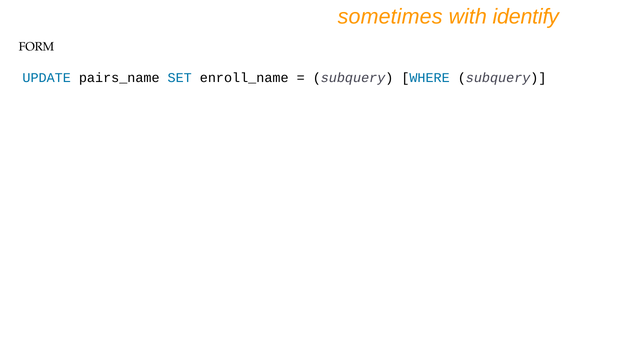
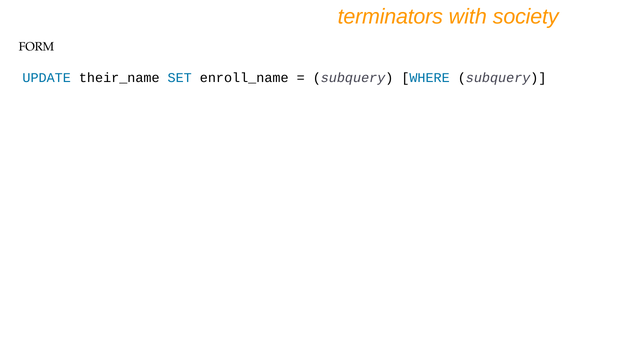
sometimes: sometimes -> terminators
identify: identify -> society
pairs_name: pairs_name -> their_name
